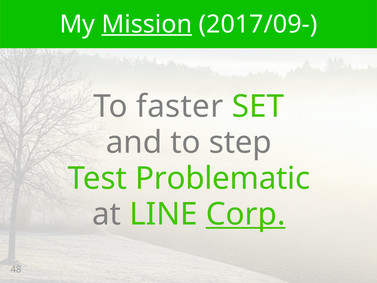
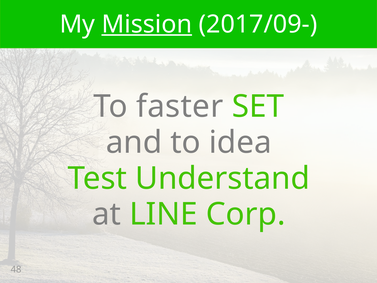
step: step -> idea
Problematic: Problematic -> Understand
Corp underline: present -> none
